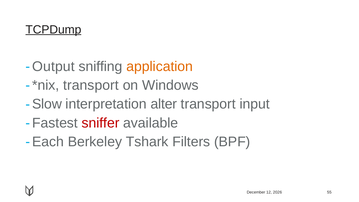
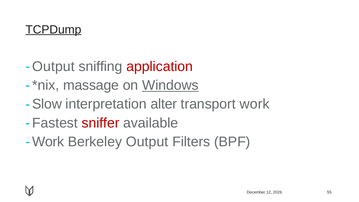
application colour: orange -> red
transport at (91, 85): transport -> massage
Windows underline: none -> present
transport input: input -> work
Each at (48, 142): Each -> Work
Berkeley Tshark: Tshark -> Output
